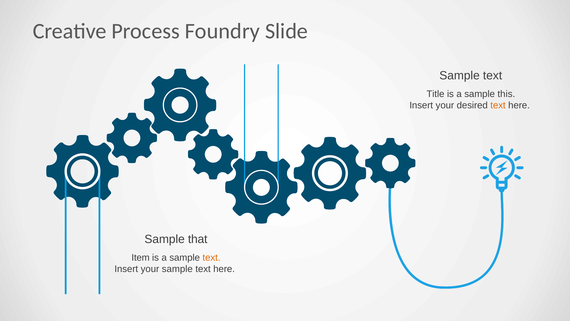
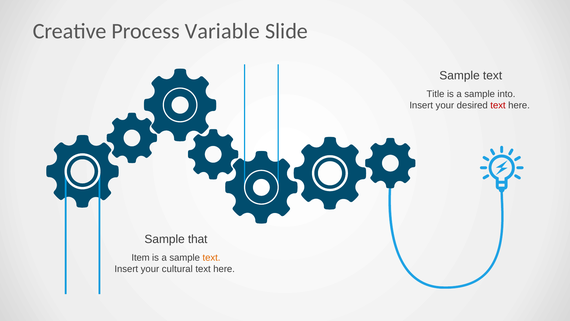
Foundry: Foundry -> Variable
this: this -> into
text at (498, 105) colour: orange -> red
your sample: sample -> cultural
